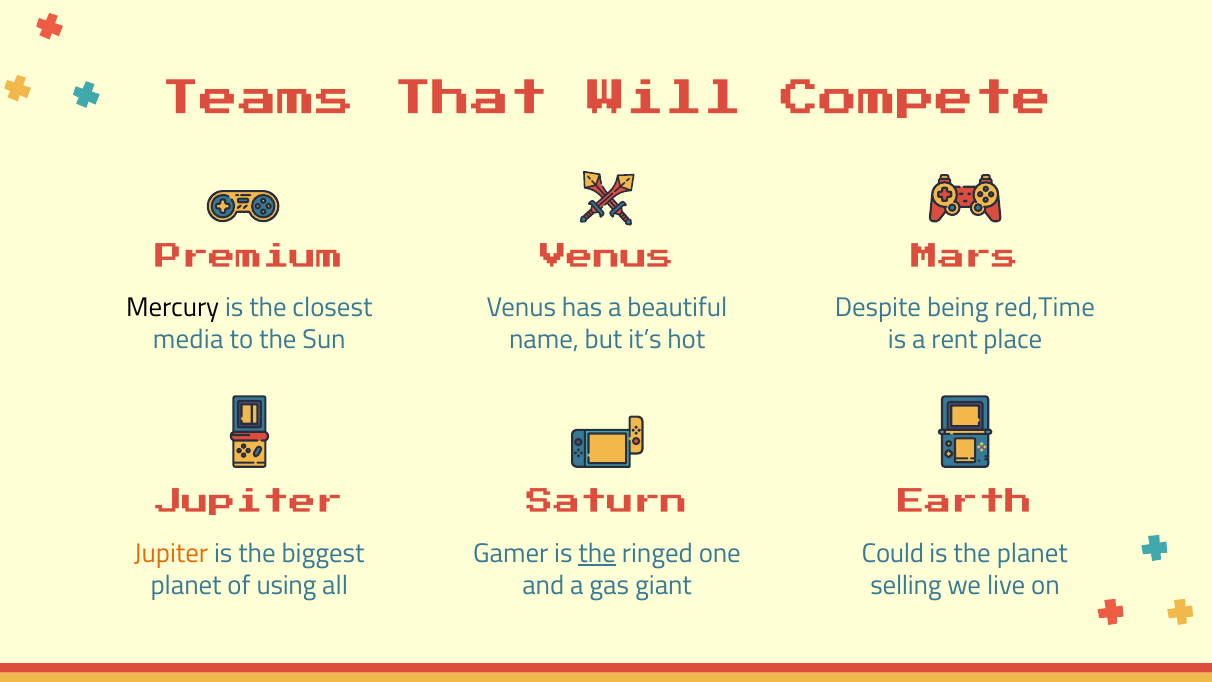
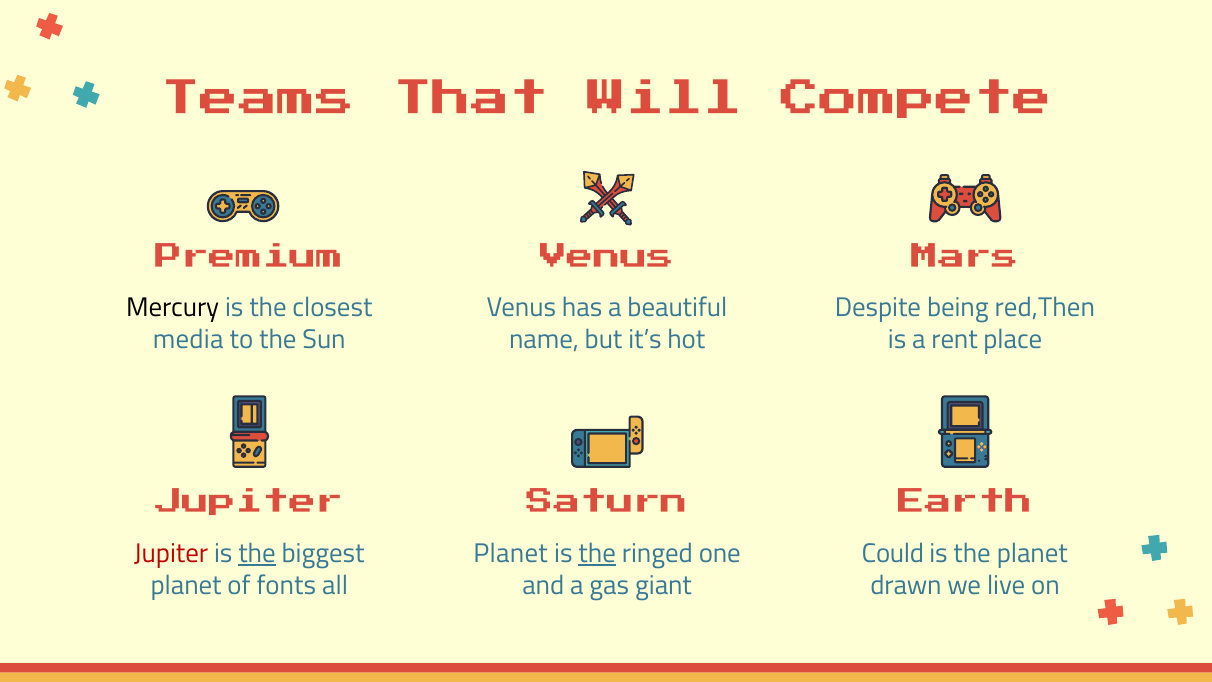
red,Time: red,Time -> red,Then
Jupiter at (171, 553) colour: orange -> red
the at (257, 553) underline: none -> present
Gamer at (511, 553): Gamer -> Planet
using: using -> fonts
selling: selling -> drawn
